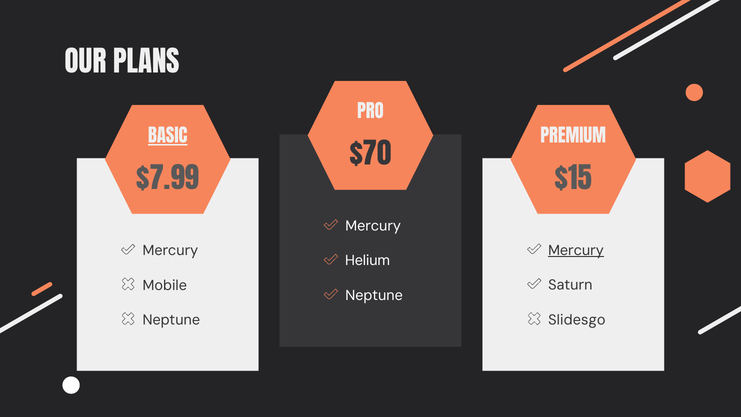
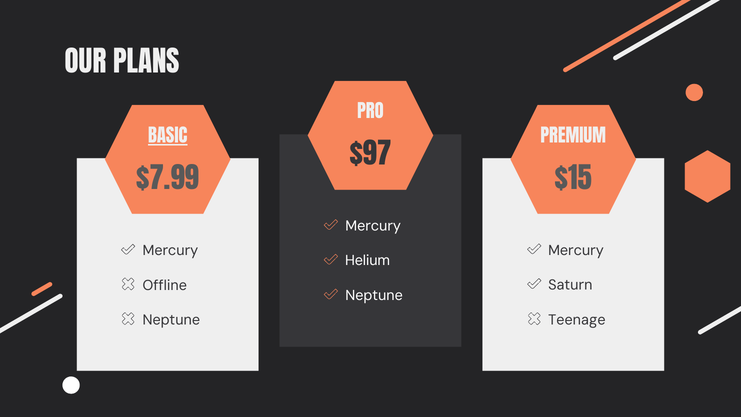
$70: $70 -> $97
Mercury at (576, 250) underline: present -> none
Mobile: Mobile -> Offline
Slidesgo: Slidesgo -> Teenage
